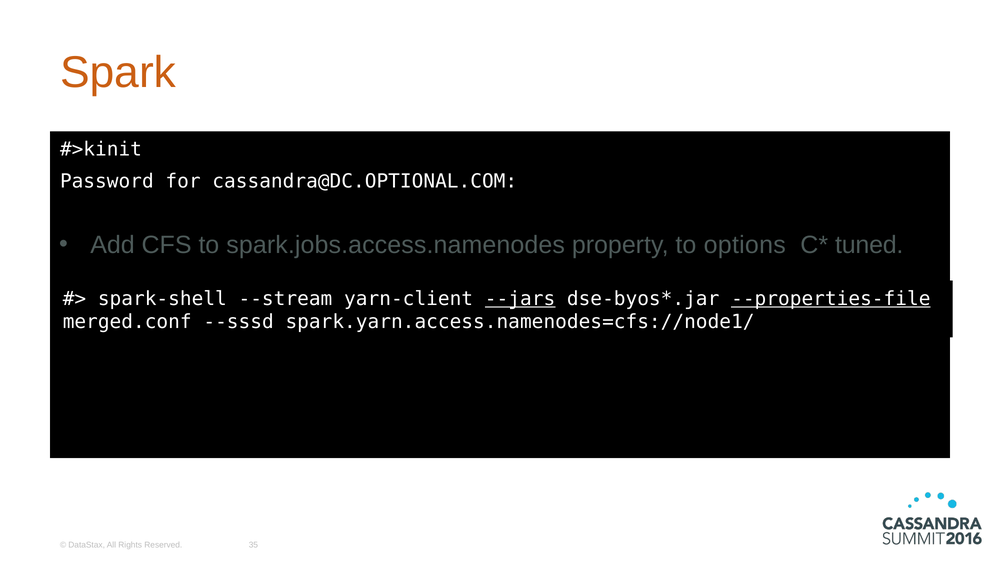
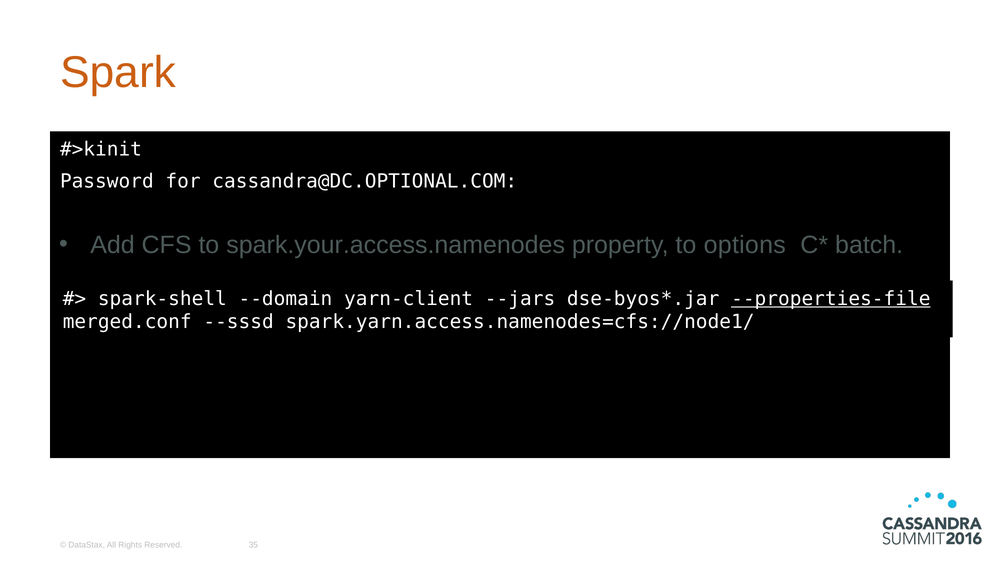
spark.jobs.access.namenodes: spark.jobs.access.namenodes -> spark.your.access.namenodes
tuned: tuned -> batch
--stream: --stream -> --domain
--jars underline: present -> none
